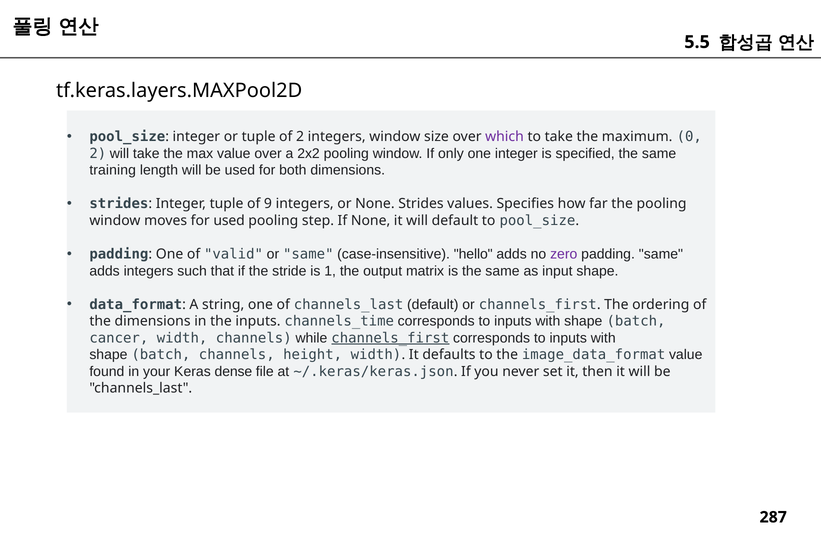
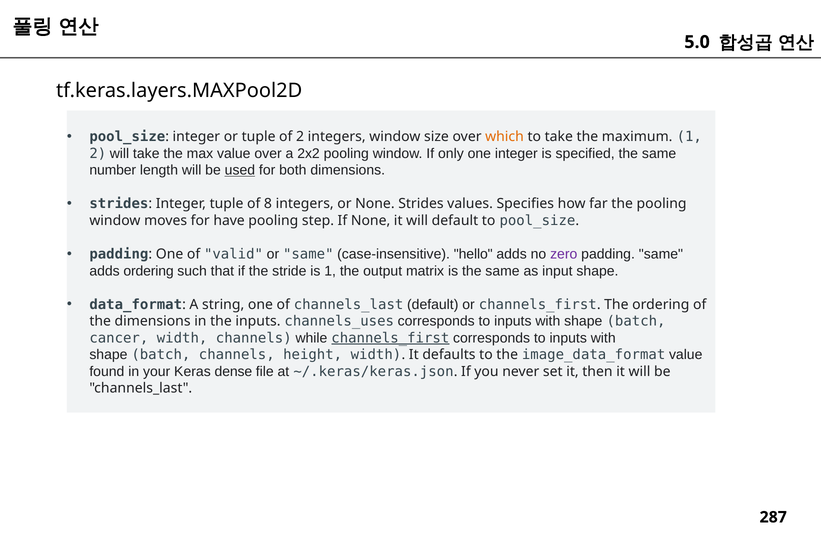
5.5: 5.5 -> 5.0
which colour: purple -> orange
maximum 0: 0 -> 1
training: training -> number
used at (240, 170) underline: none -> present
9: 9 -> 8
for used: used -> have
adds integers: integers -> ordering
channels_time: channels_time -> channels_uses
